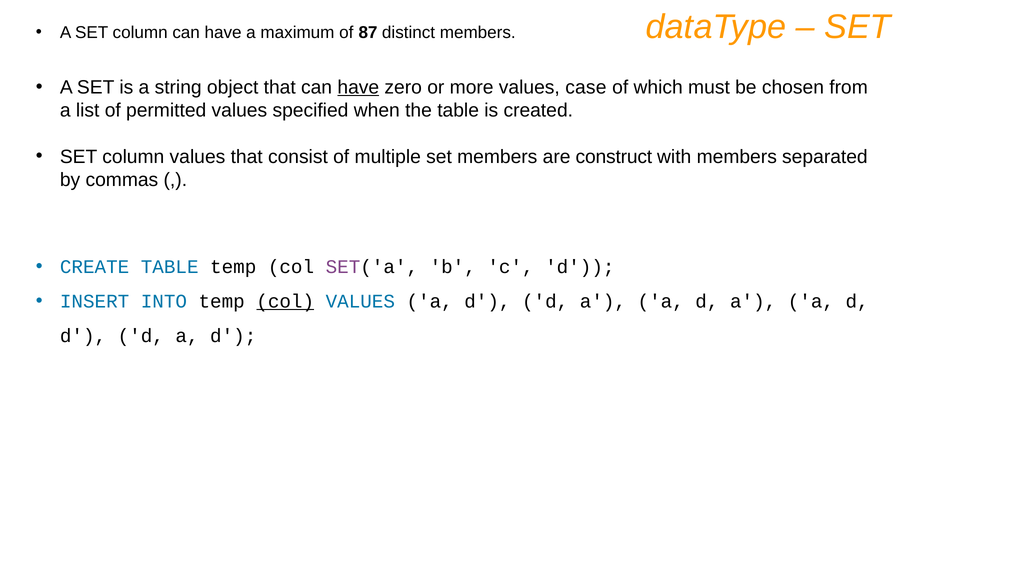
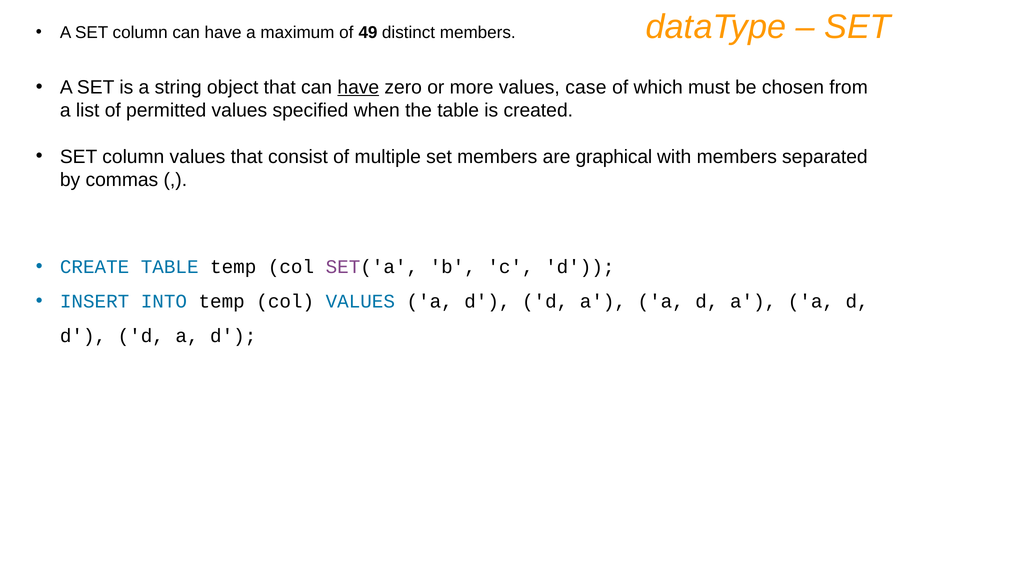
87: 87 -> 49
construct: construct -> graphical
col at (285, 301) underline: present -> none
